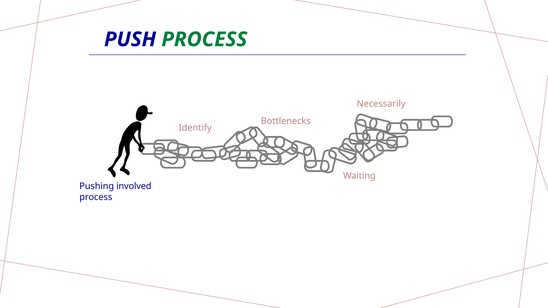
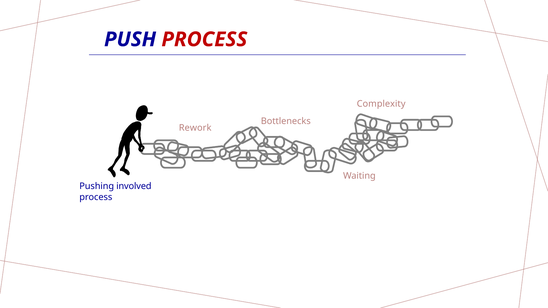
PROCESS at (204, 39) colour: green -> red
Necessarily: Necessarily -> Complexity
Identify: Identify -> Rework
